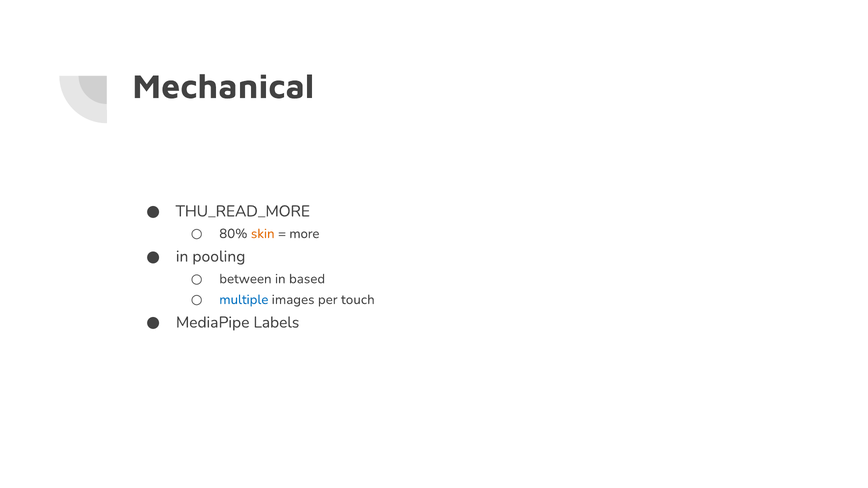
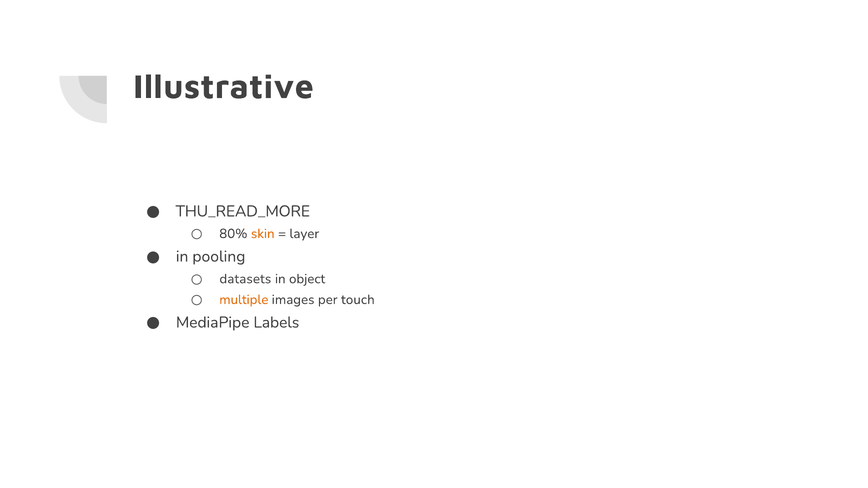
Mechanical: Mechanical -> Illustrative
more: more -> layer
between: between -> datasets
based: based -> object
multiple colour: blue -> orange
